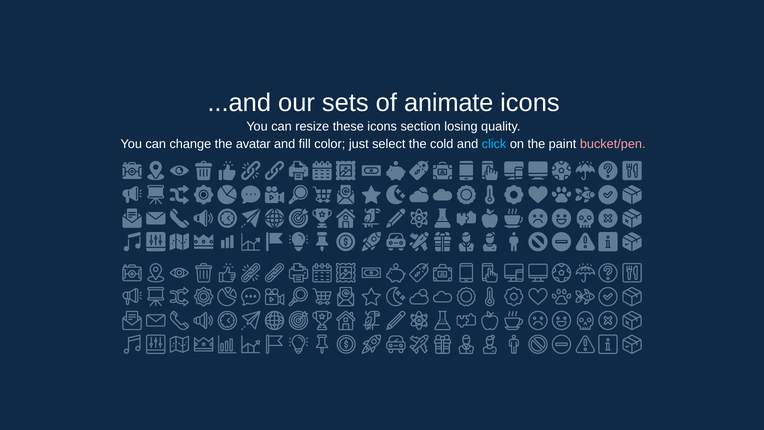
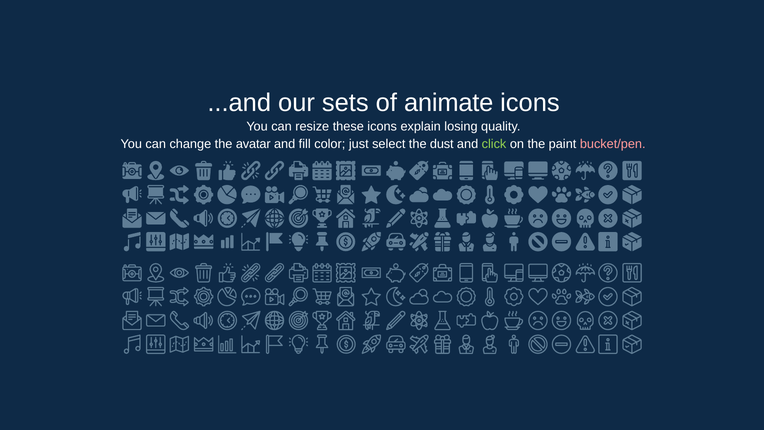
section: section -> explain
cold: cold -> dust
click colour: light blue -> light green
